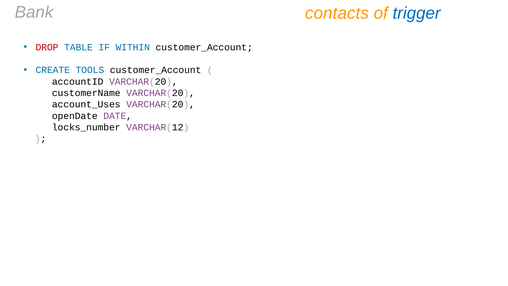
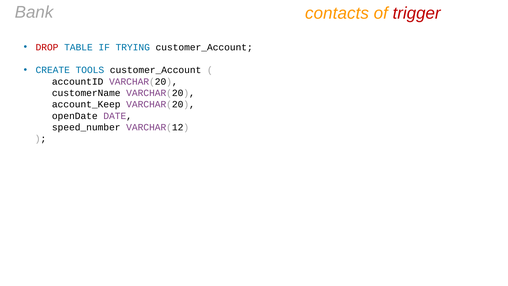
trigger colour: blue -> red
WITHIN: WITHIN -> TRYING
account_Uses: account_Uses -> account_Keep
locks_number: locks_number -> speed_number
